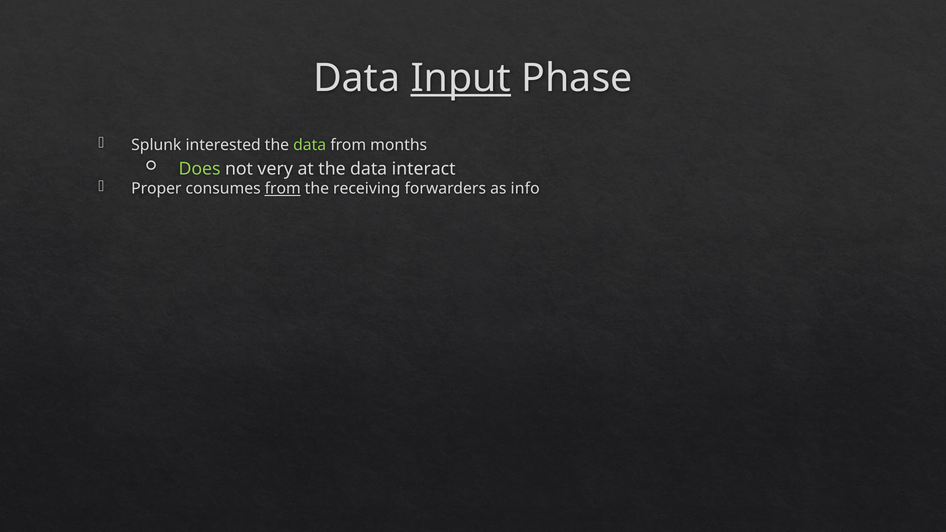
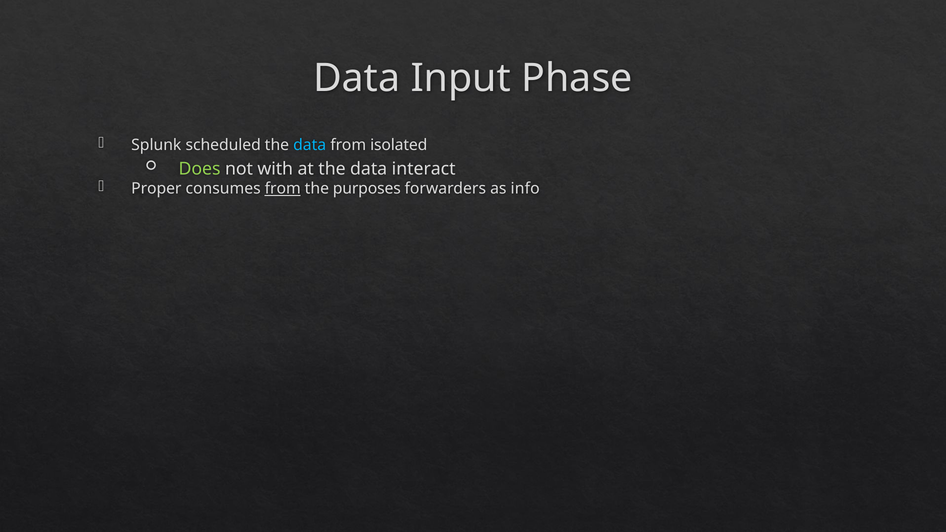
Input underline: present -> none
interested: interested -> scheduled
data at (310, 145) colour: light green -> light blue
months: months -> isolated
very: very -> with
receiving: receiving -> purposes
